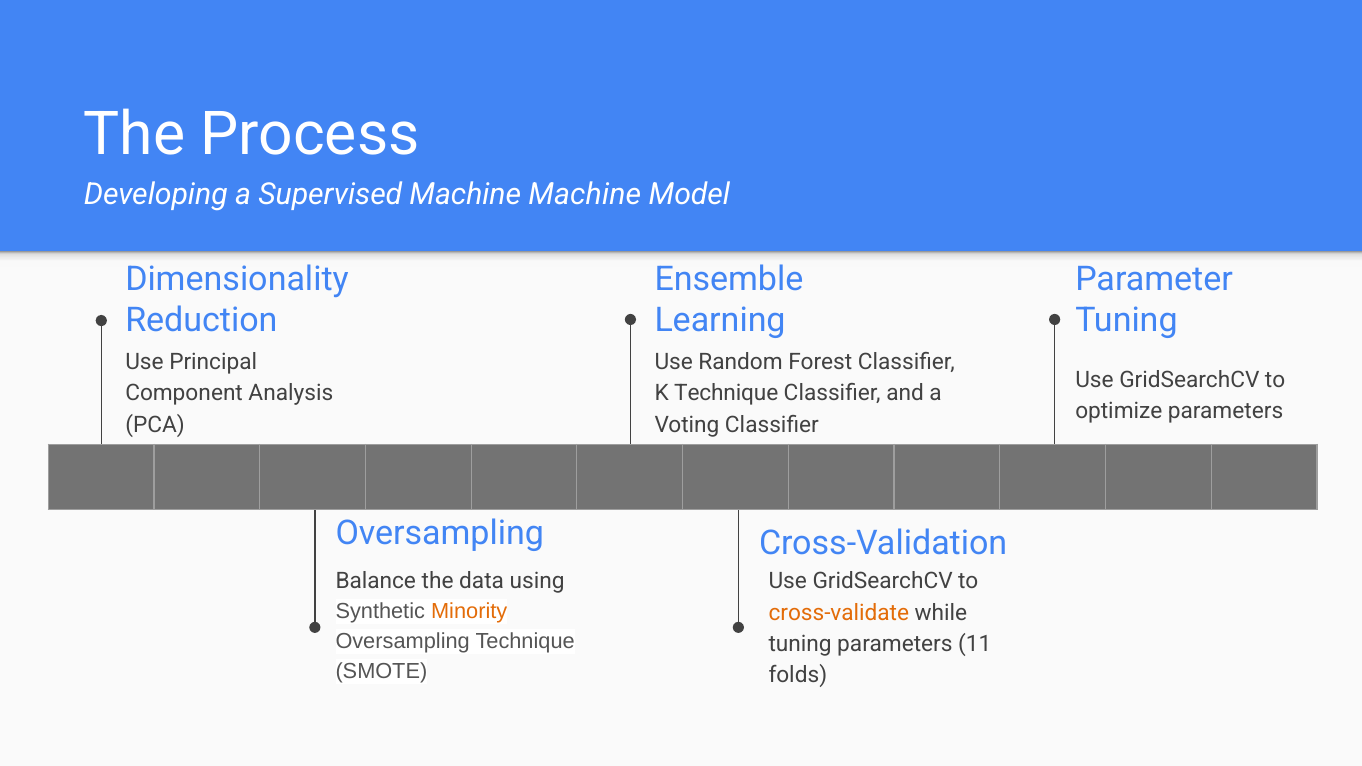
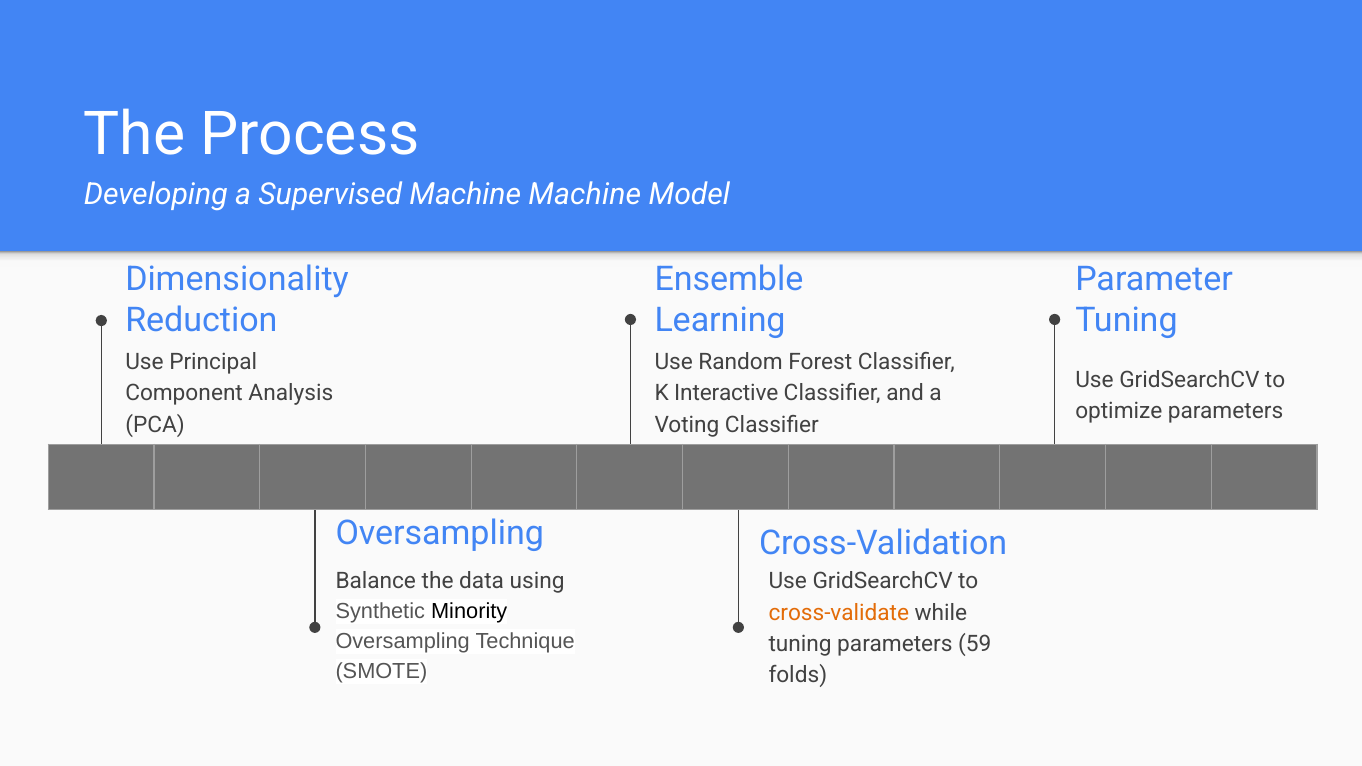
K Technique: Technique -> Interactive
Minority colour: orange -> black
11: 11 -> 59
